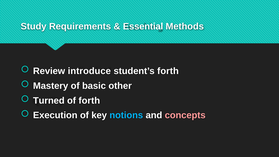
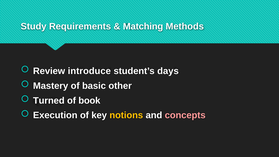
Essential: Essential -> Matching
student’s forth: forth -> days
of forth: forth -> book
notions colour: light blue -> yellow
